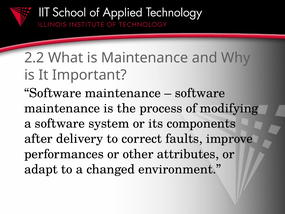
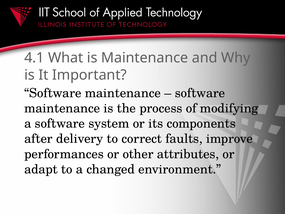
2.2: 2.2 -> 4.1
